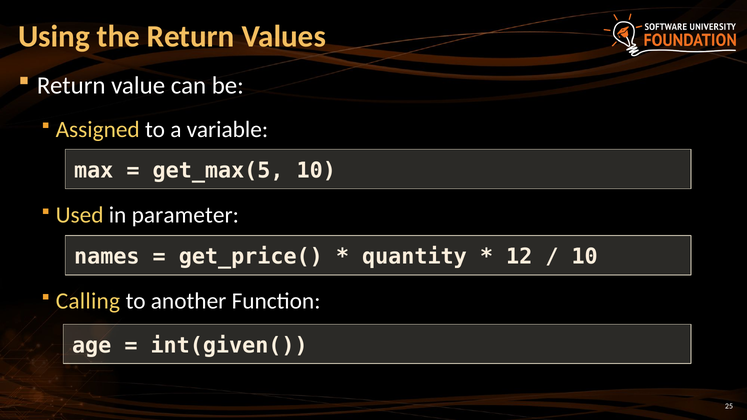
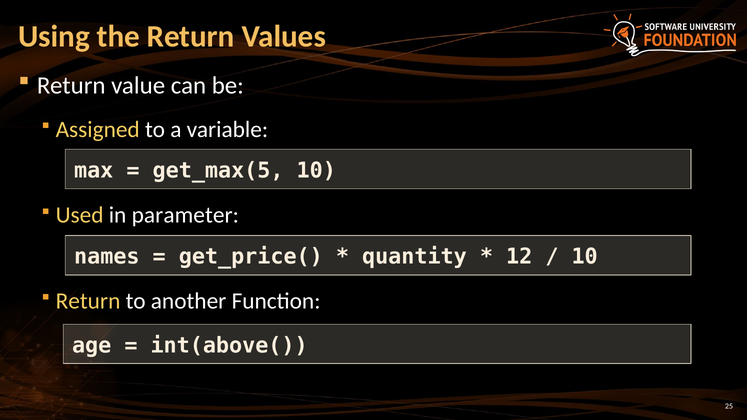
Calling at (88, 301): Calling -> Return
int(given(: int(given( -> int(above(
